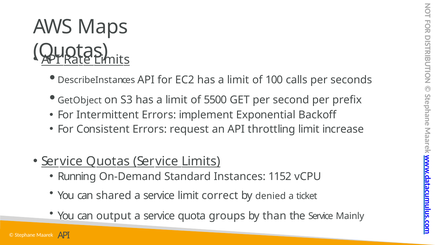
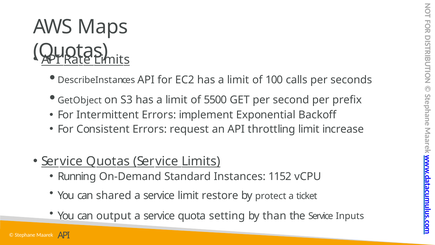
correct: correct -> restore
denied: denied -> protect
groups: groups -> setting
Mainly: Mainly -> Inputs
